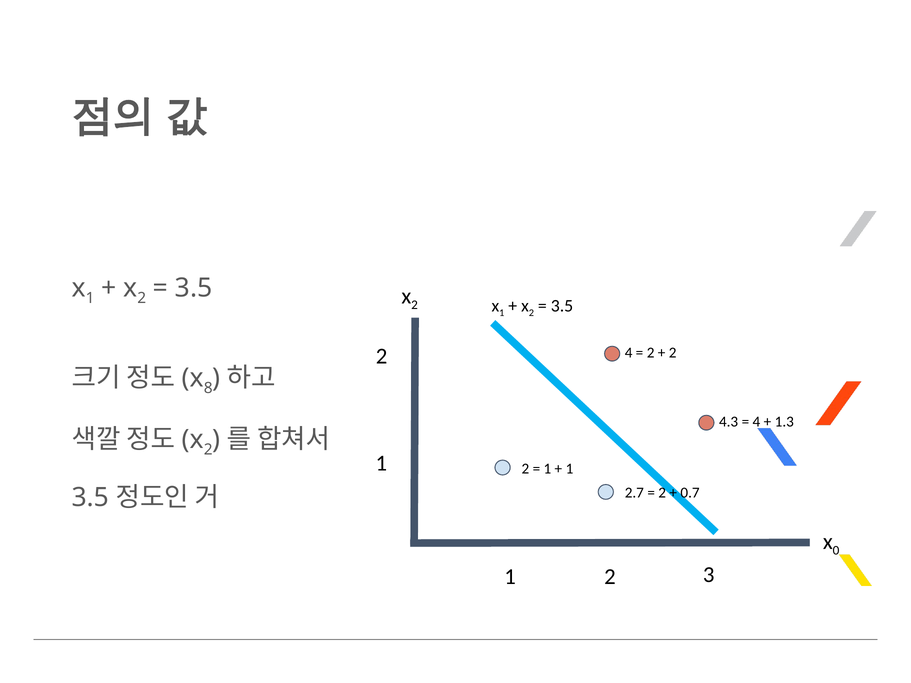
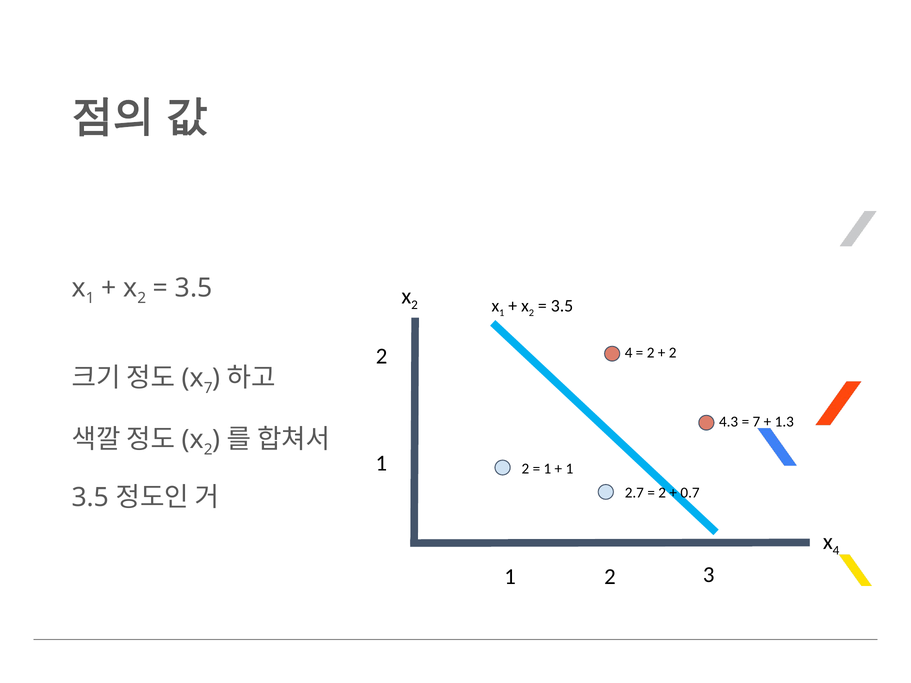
8 at (208, 388): 8 -> 7
4 at (756, 422): 4 -> 7
0 at (836, 551): 0 -> 4
